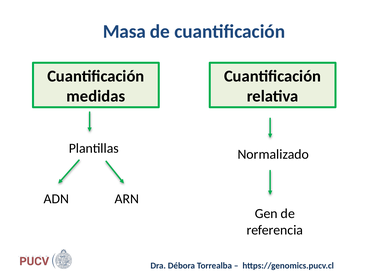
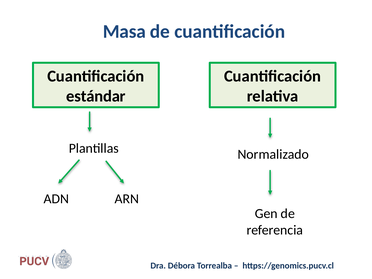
medidas: medidas -> estándar
